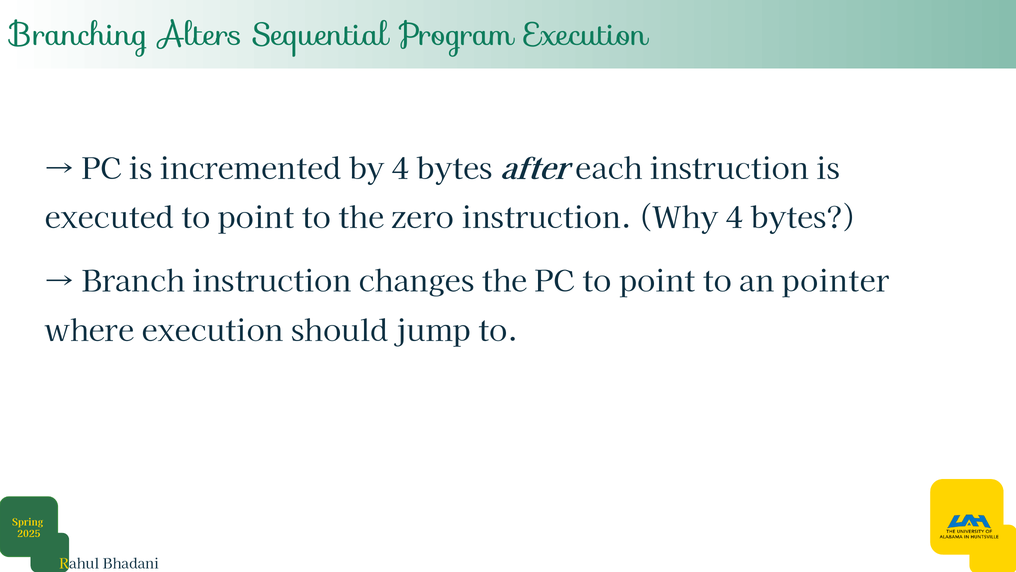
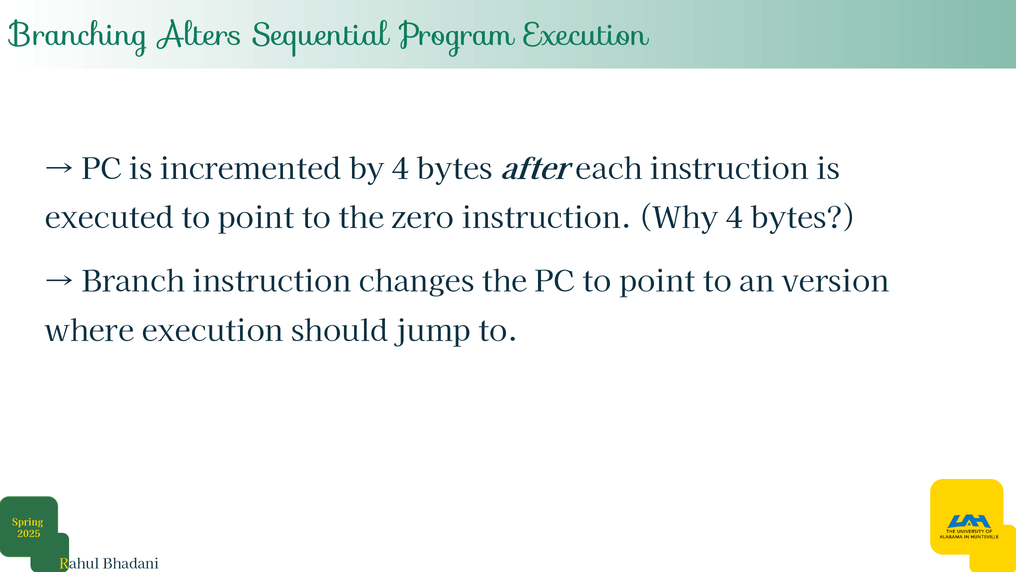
pointer: pointer -> version
